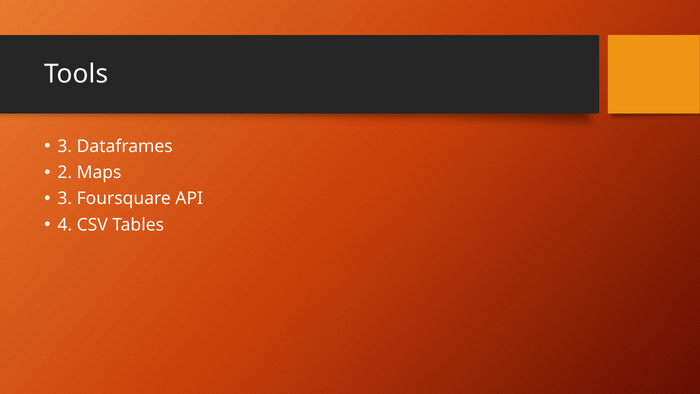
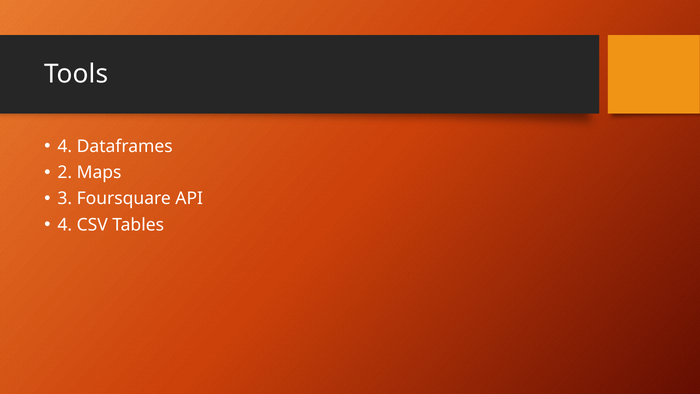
3 at (65, 146): 3 -> 4
